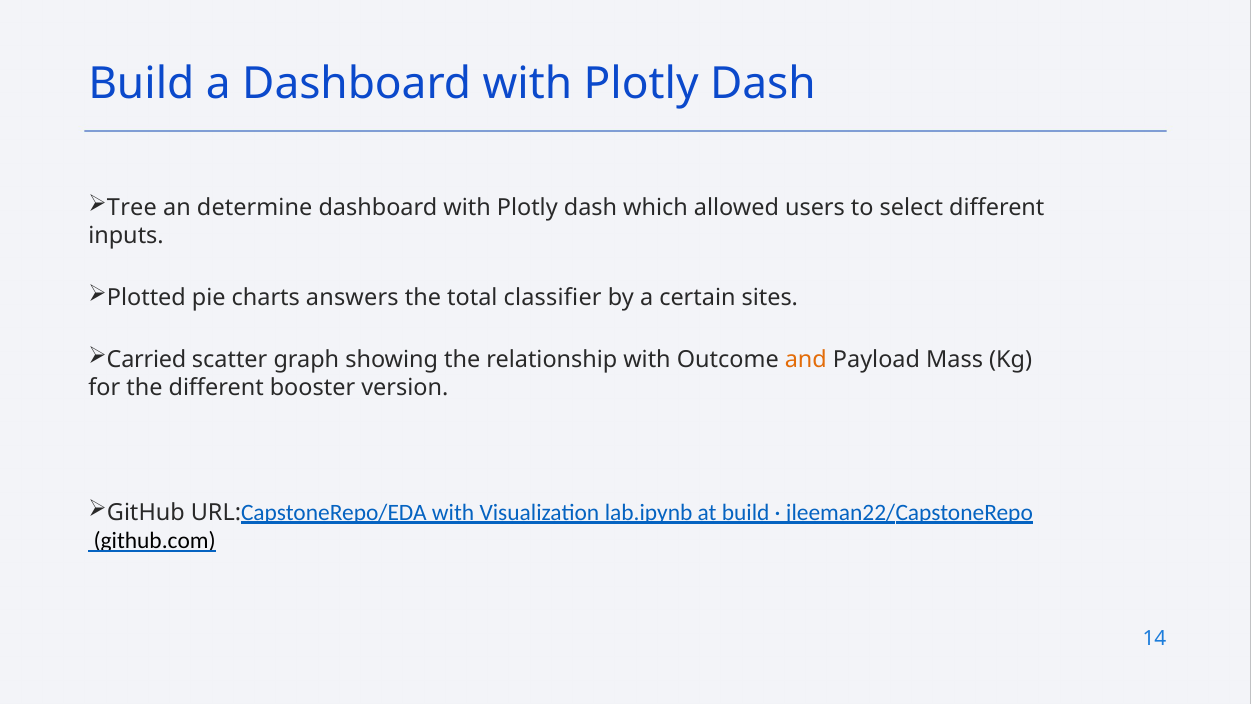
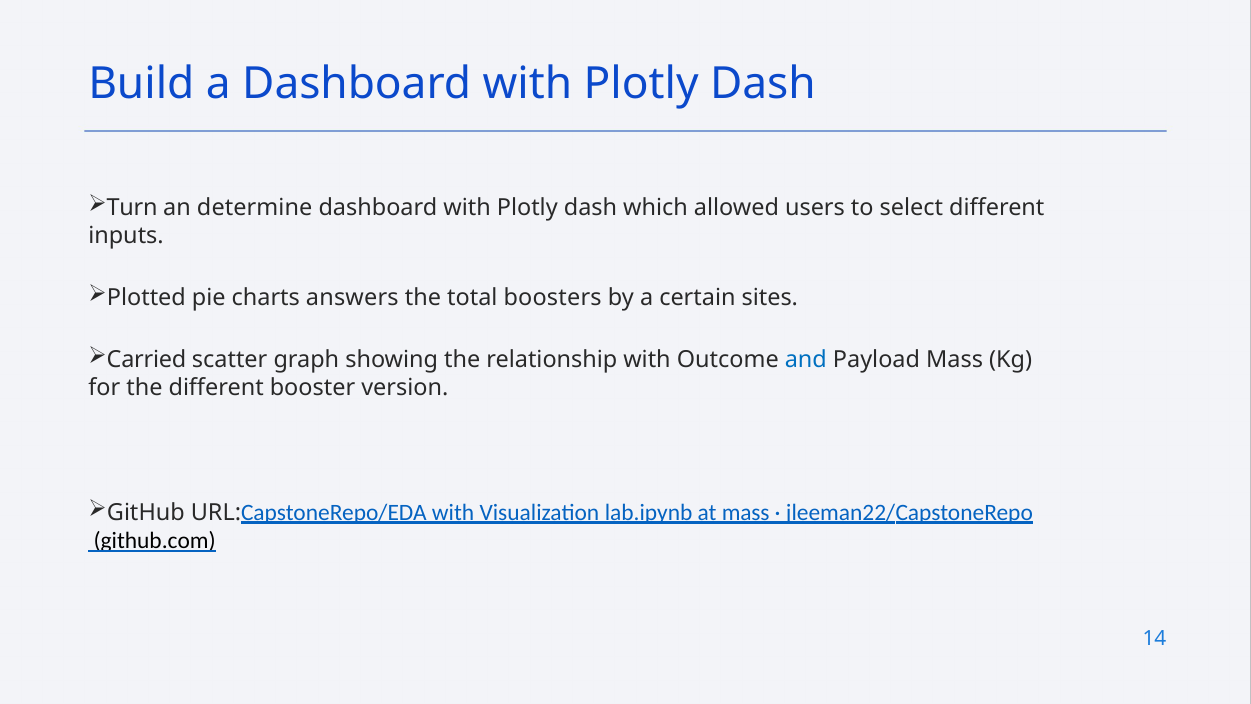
Tree: Tree -> Turn
classifier: classifier -> boosters
and colour: orange -> blue
at build: build -> mass
